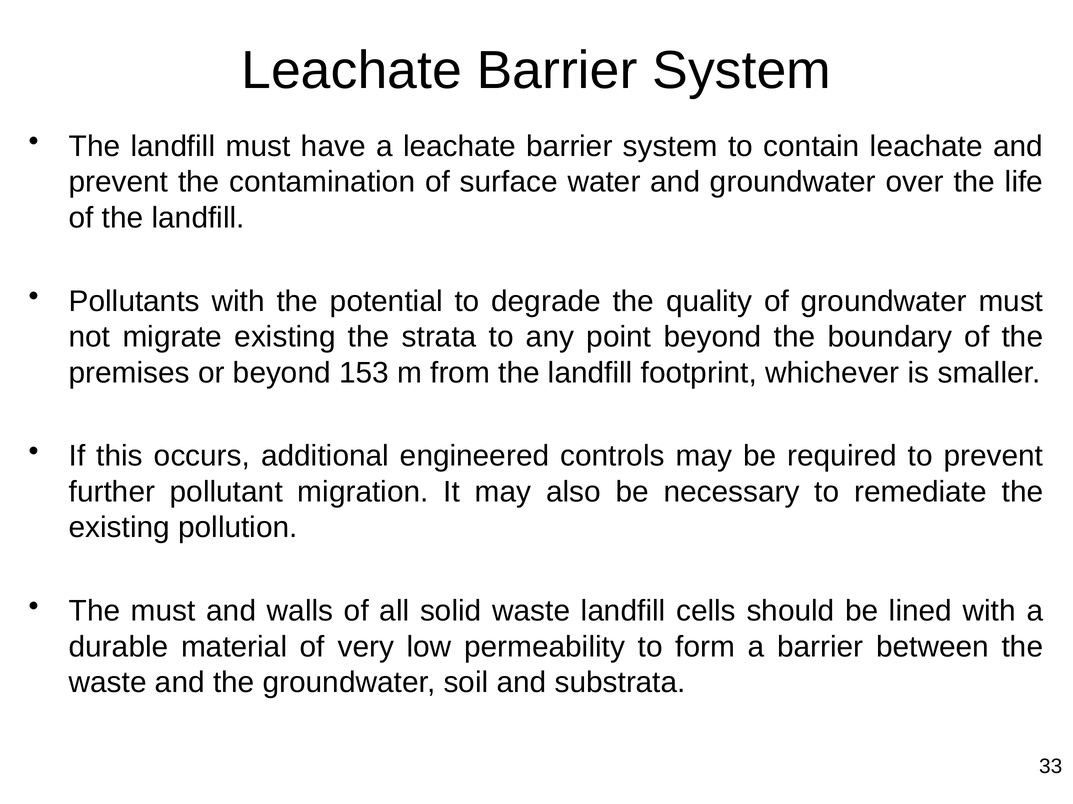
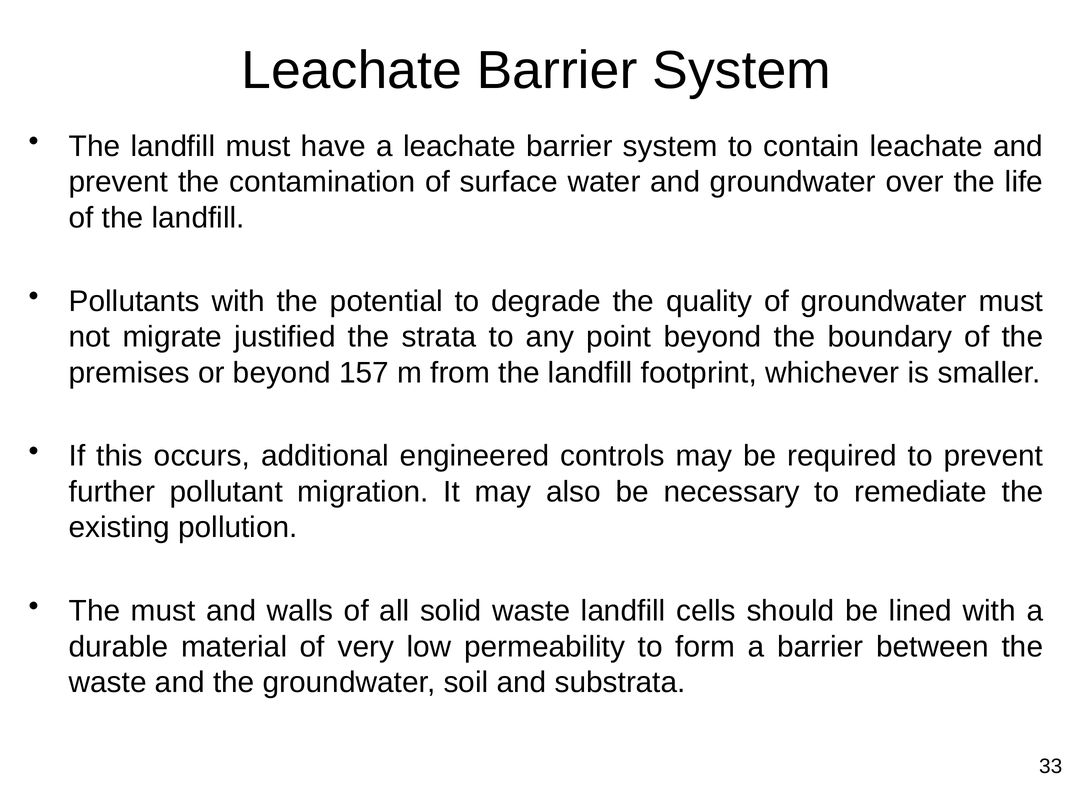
migrate existing: existing -> justified
153: 153 -> 157
